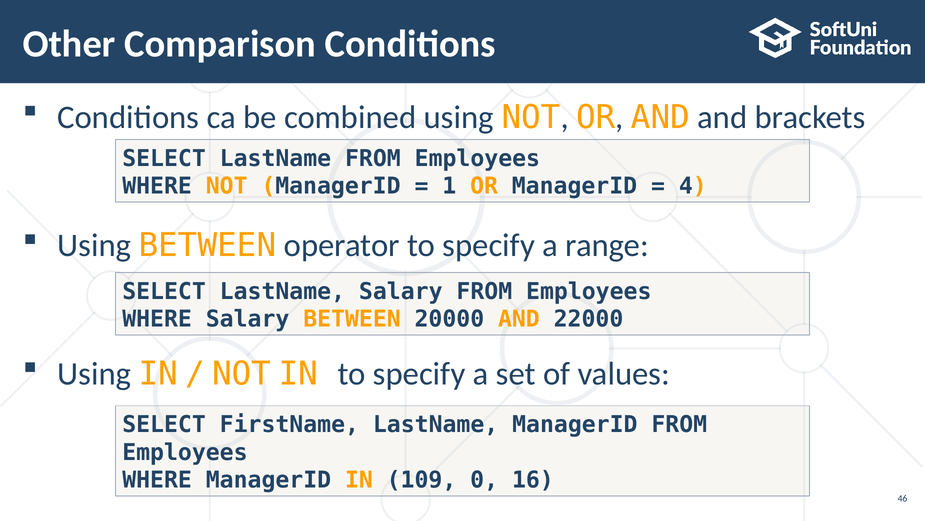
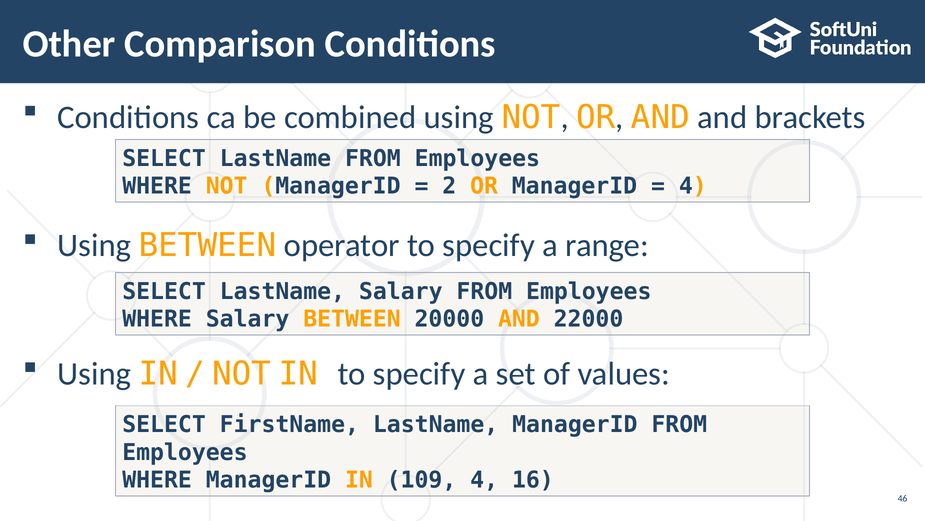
1: 1 -> 2
109 0: 0 -> 4
